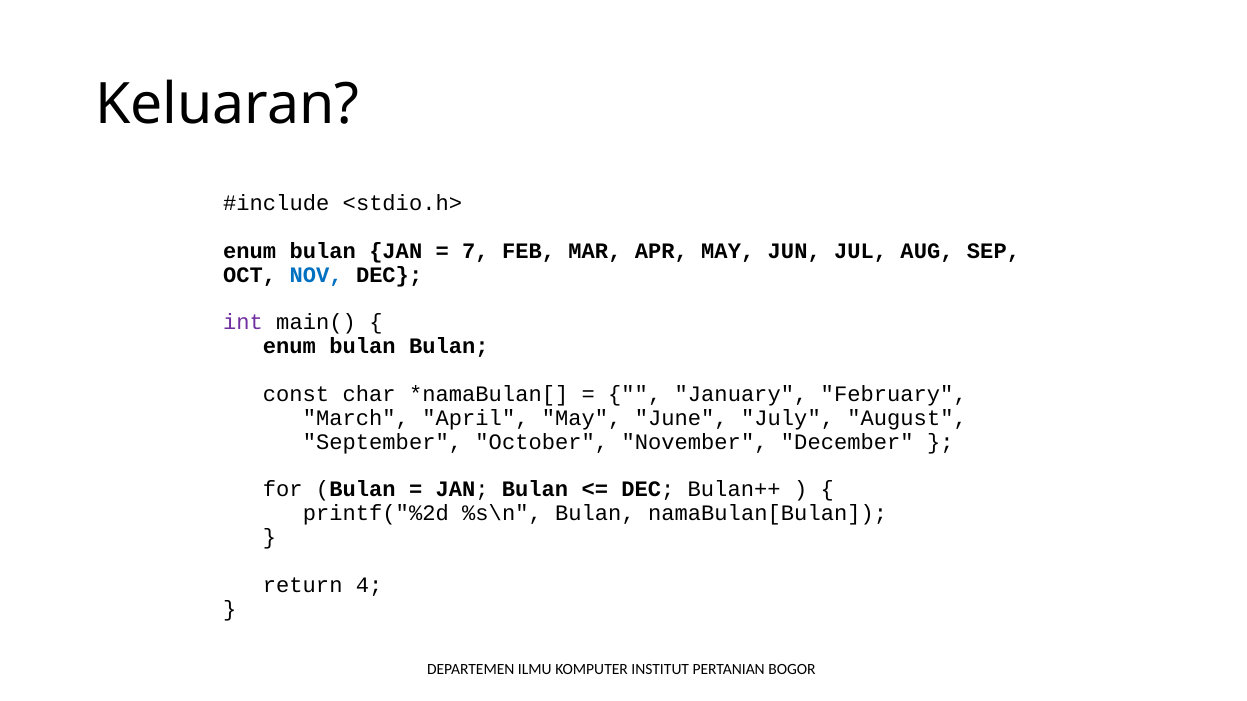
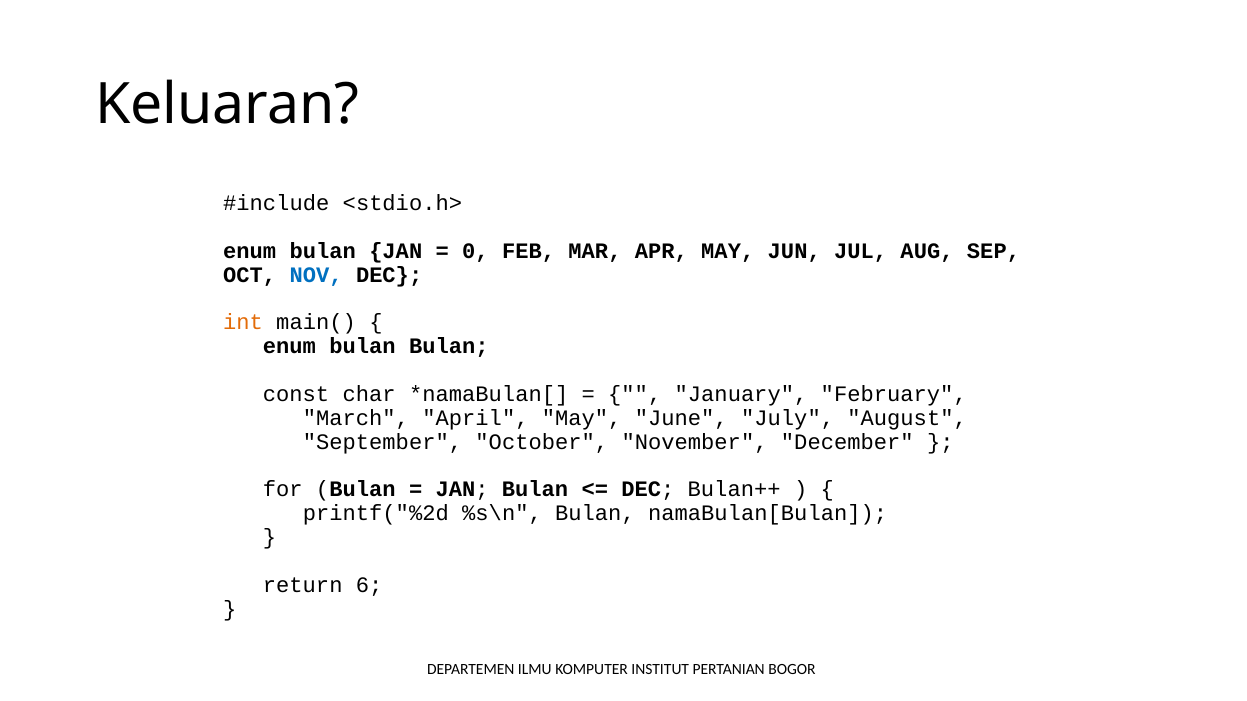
7: 7 -> 0
int colour: purple -> orange
4: 4 -> 6
